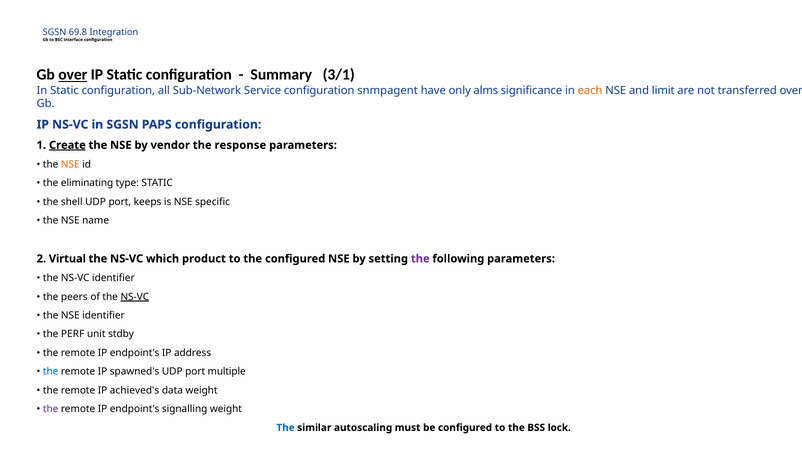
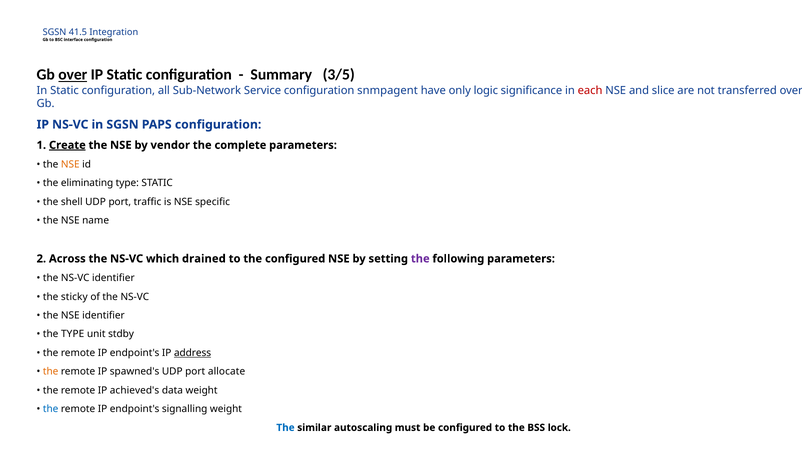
69.8: 69.8 -> 41.5
3/1: 3/1 -> 3/5
alms: alms -> logic
each colour: orange -> red
limit: limit -> slice
response: response -> complete
keeps: keeps -> traffic
Virtual: Virtual -> Across
product: product -> drained
peers: peers -> sticky
NS-VC at (135, 297) underline: present -> none
the PERF: PERF -> TYPE
address underline: none -> present
the at (51, 372) colour: blue -> orange
multiple: multiple -> allocate
the at (51, 409) colour: purple -> blue
